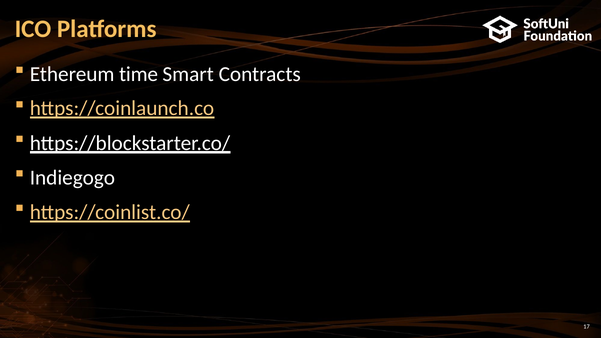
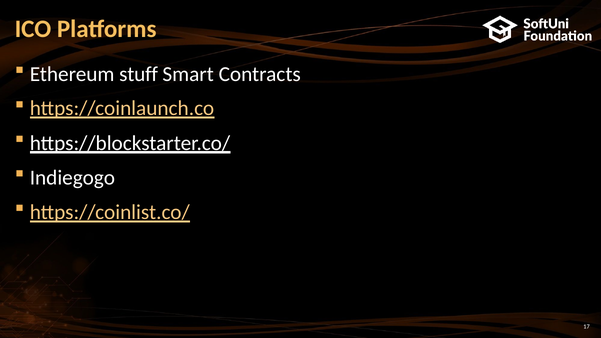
time: time -> stuff
